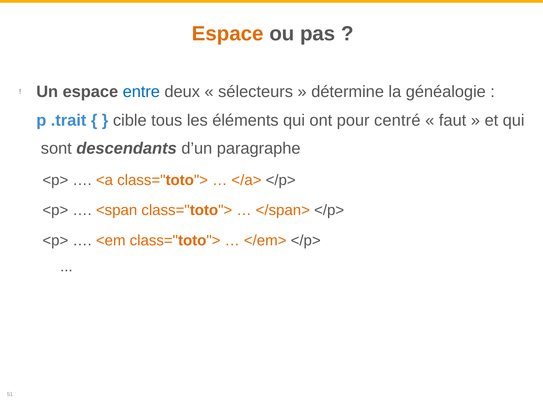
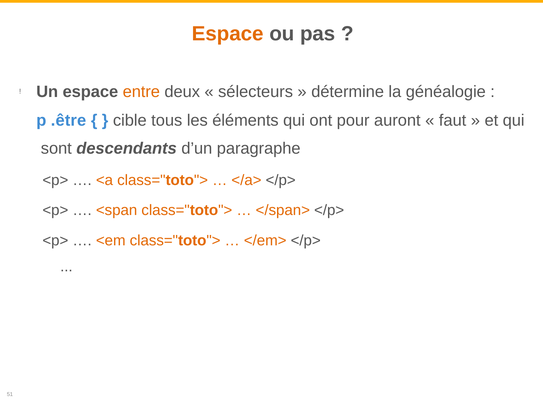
entre colour: blue -> orange
.trait: .trait -> .être
centré: centré -> auront
